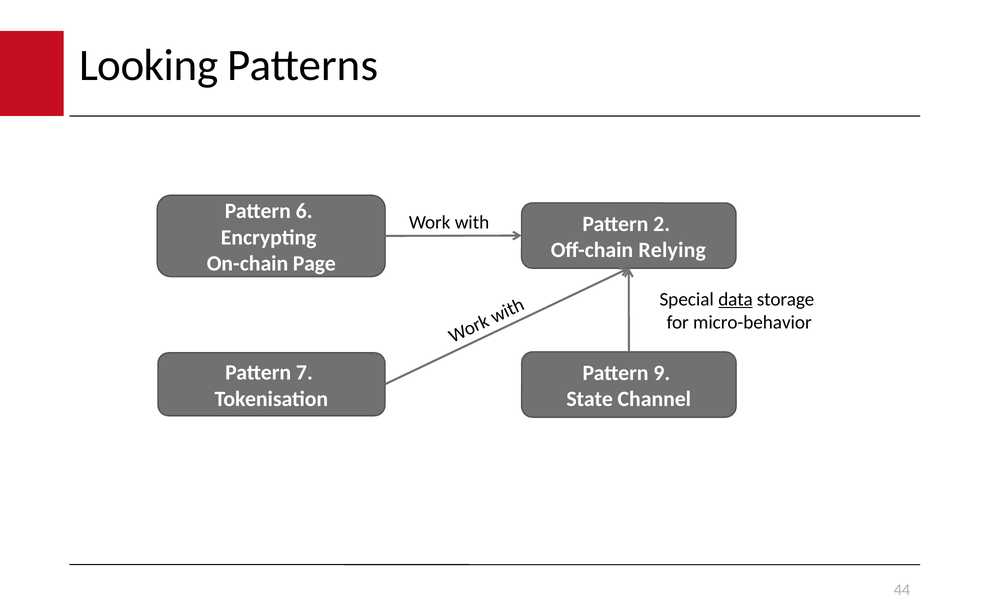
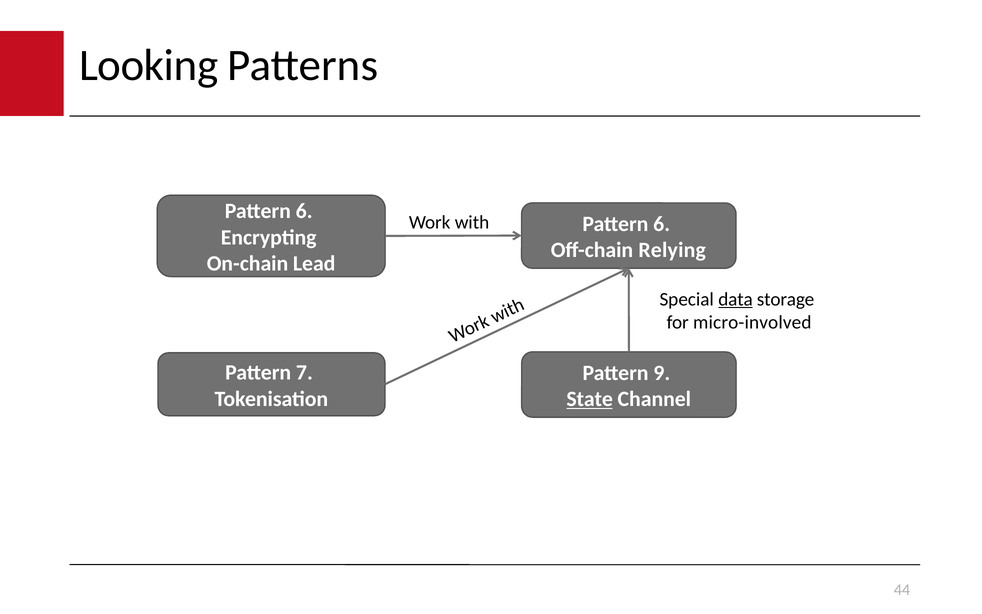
2 at (662, 224): 2 -> 6
Page: Page -> Lead
micro-behavior: micro-behavior -> micro-involved
State underline: none -> present
